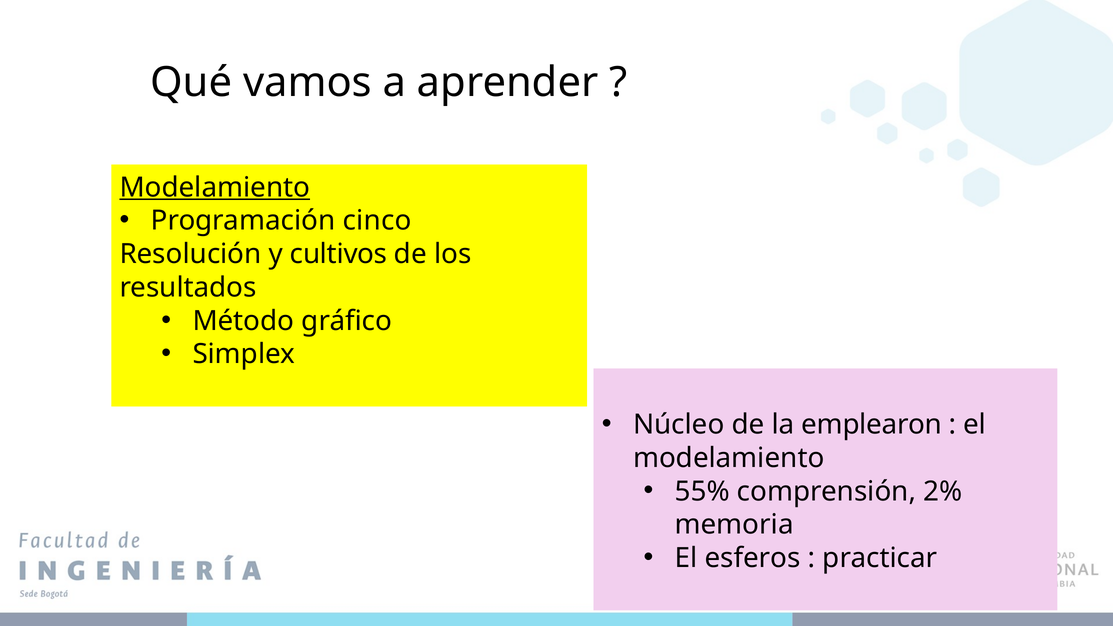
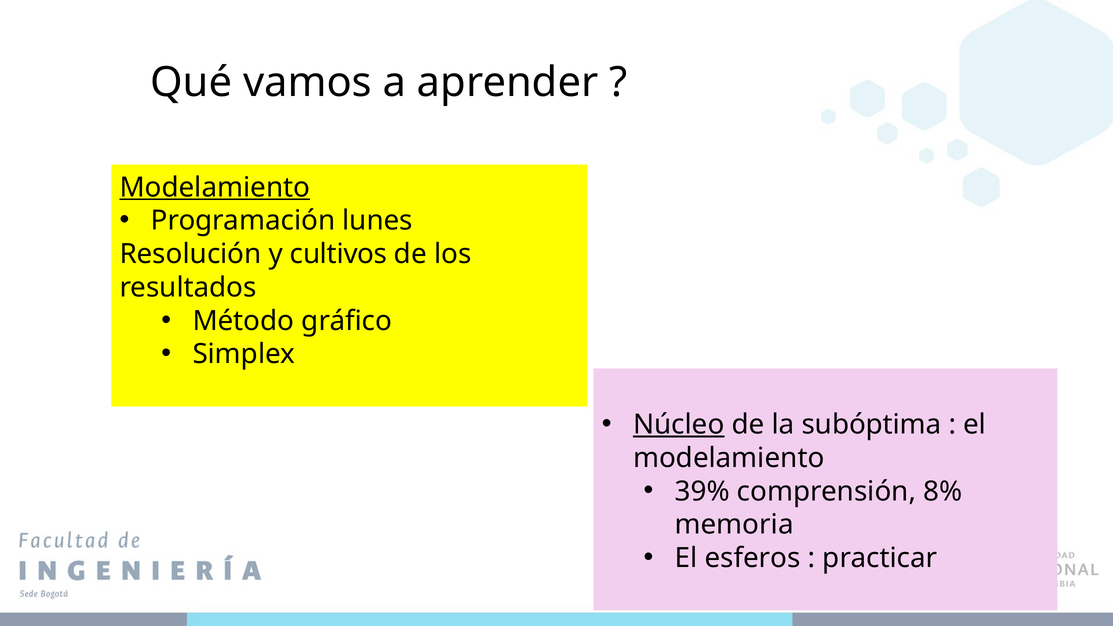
cinco: cinco -> lunes
Núcleo underline: none -> present
emplearon: emplearon -> subóptima
55%: 55% -> 39%
2%: 2% -> 8%
